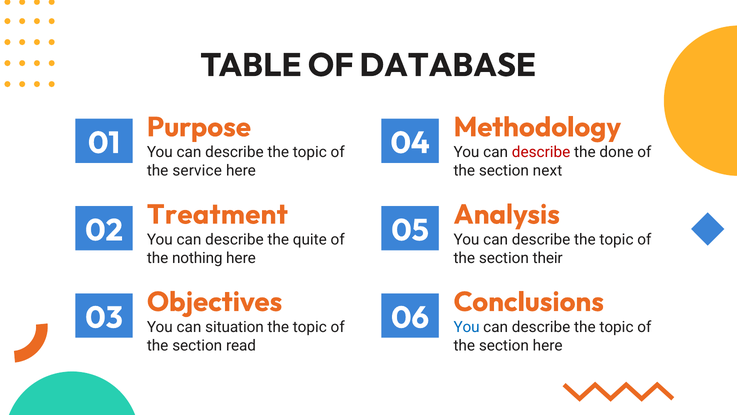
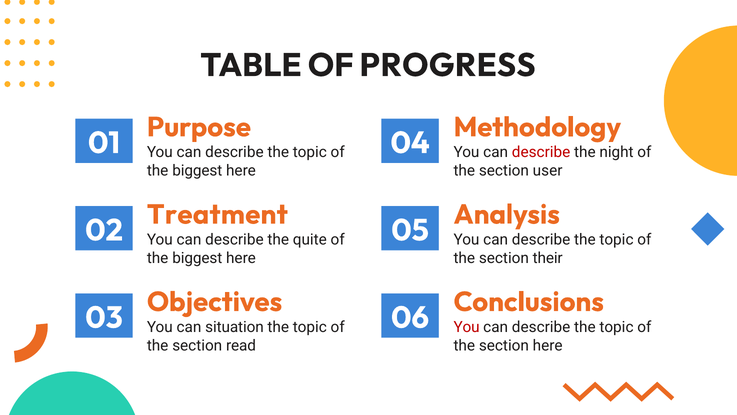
DATABASE: DATABASE -> PROGRESS
done: done -> night
service at (197, 171): service -> biggest
next: next -> user
nothing at (197, 258): nothing -> biggest
You at (467, 327) colour: blue -> red
